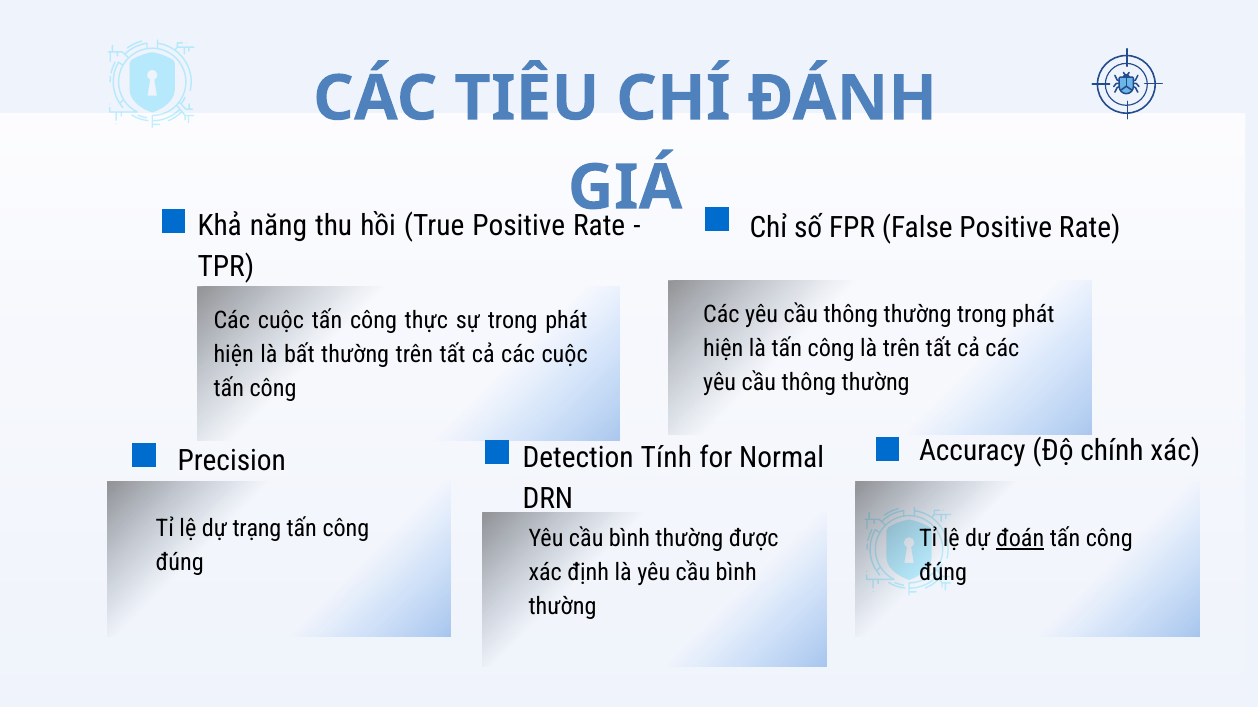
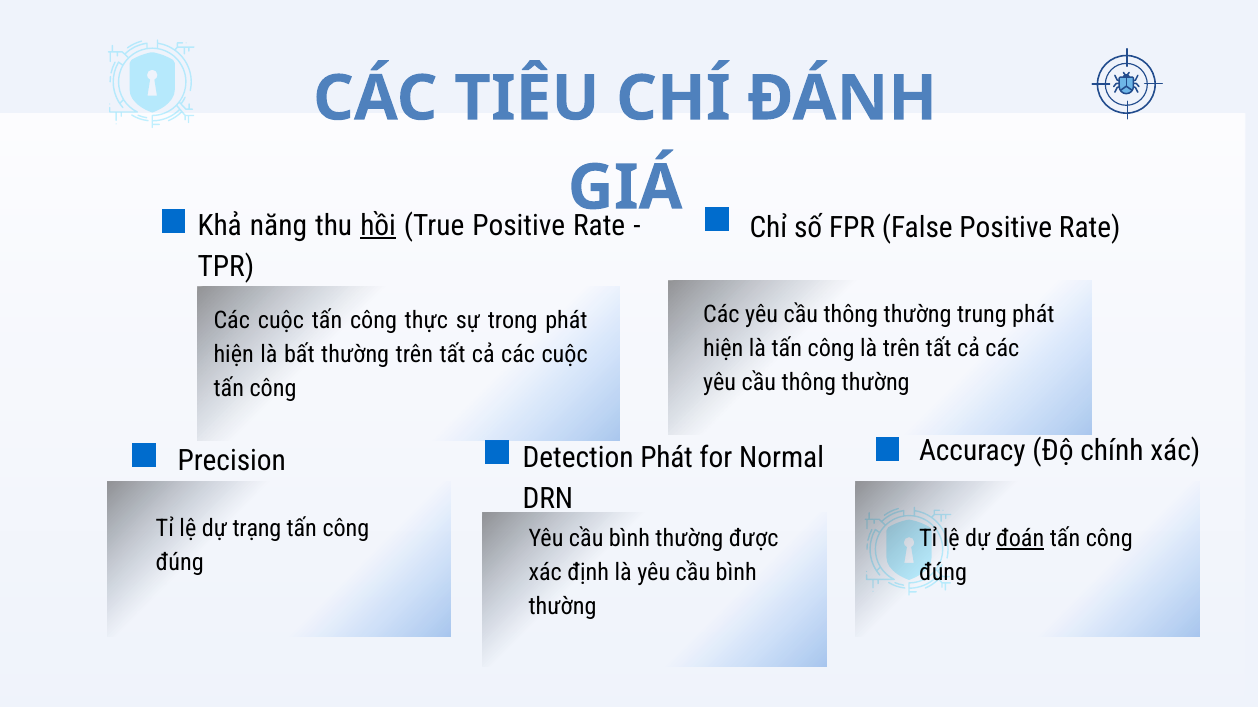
hồi underline: none -> present
thường trong: trong -> trung
Detection Tính: Tính -> Phát
